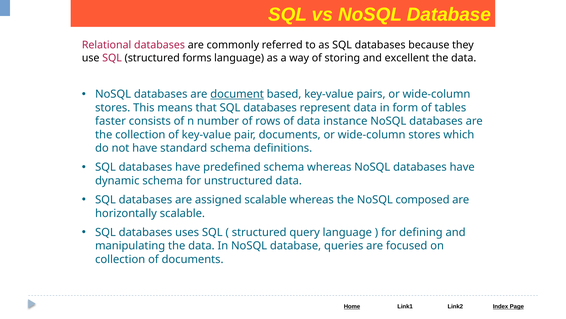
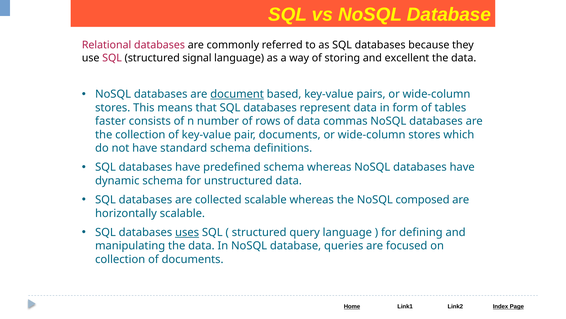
forms: forms -> signal
instance: instance -> commas
assigned: assigned -> collected
uses underline: none -> present
